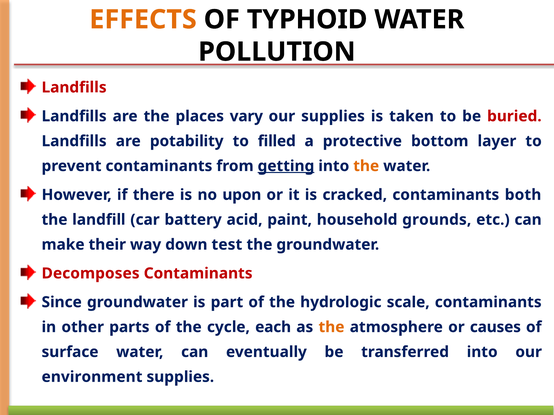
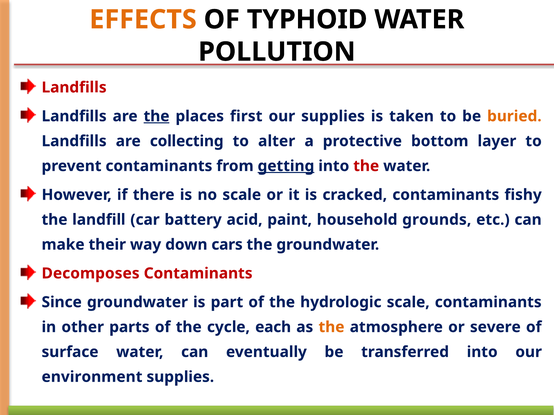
the at (157, 116) underline: none -> present
vary: vary -> first
buried colour: red -> orange
potability: potability -> collecting
filled: filled -> alter
the at (366, 166) colour: orange -> red
no upon: upon -> scale
both: both -> fishy
test: test -> cars
causes: causes -> severe
